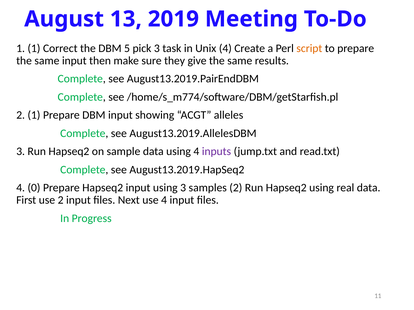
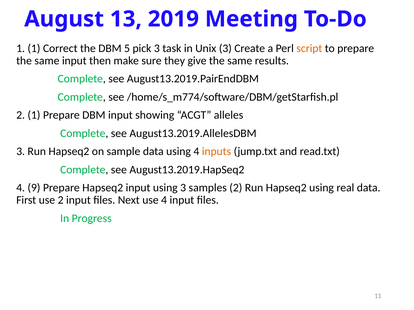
Unix 4: 4 -> 3
inputs colour: purple -> orange
0: 0 -> 9
